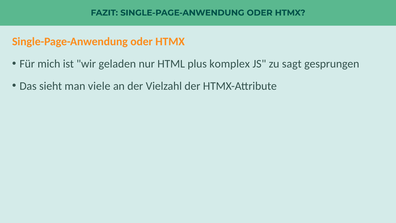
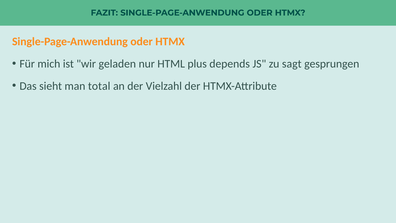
komplex: komplex -> depends
viele: viele -> total
